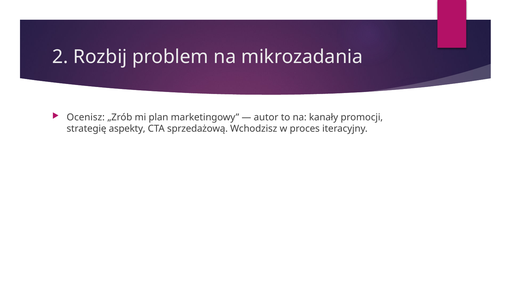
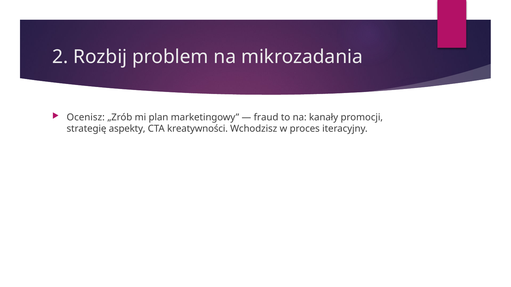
autor: autor -> fraud
sprzedażową: sprzedażową -> kreatywności
